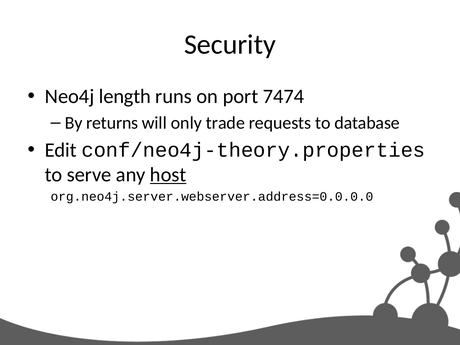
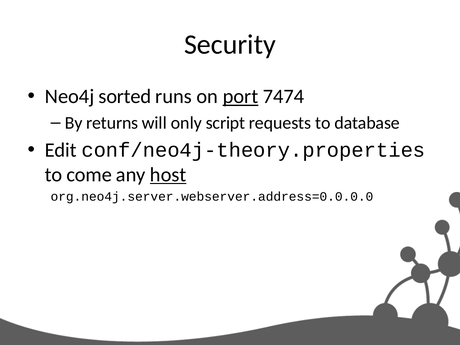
length: length -> sorted
port underline: none -> present
trade: trade -> script
serve: serve -> come
